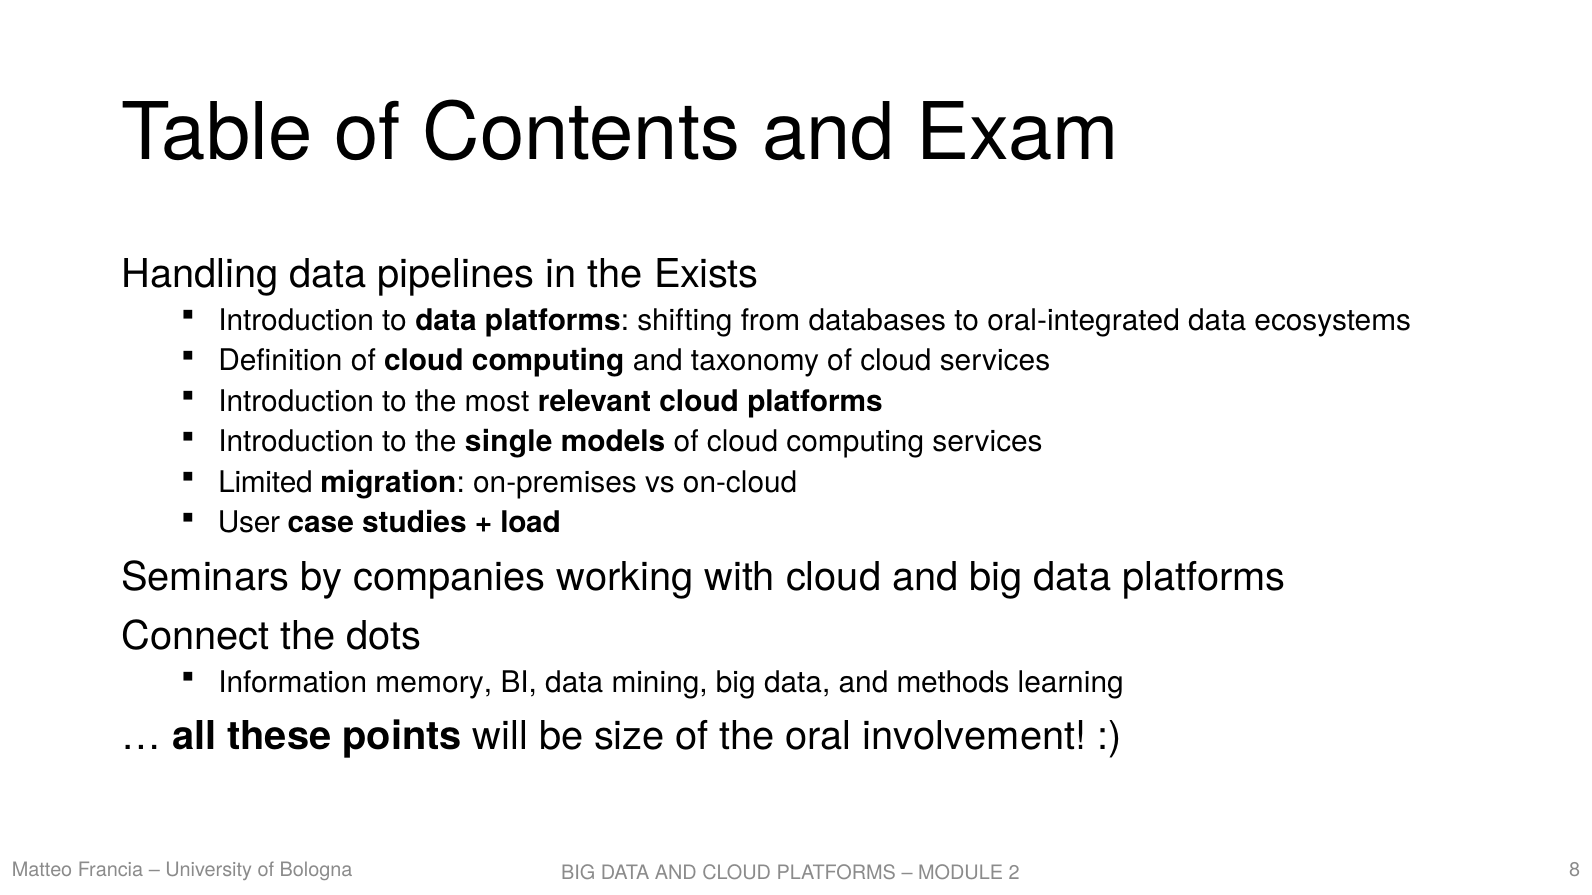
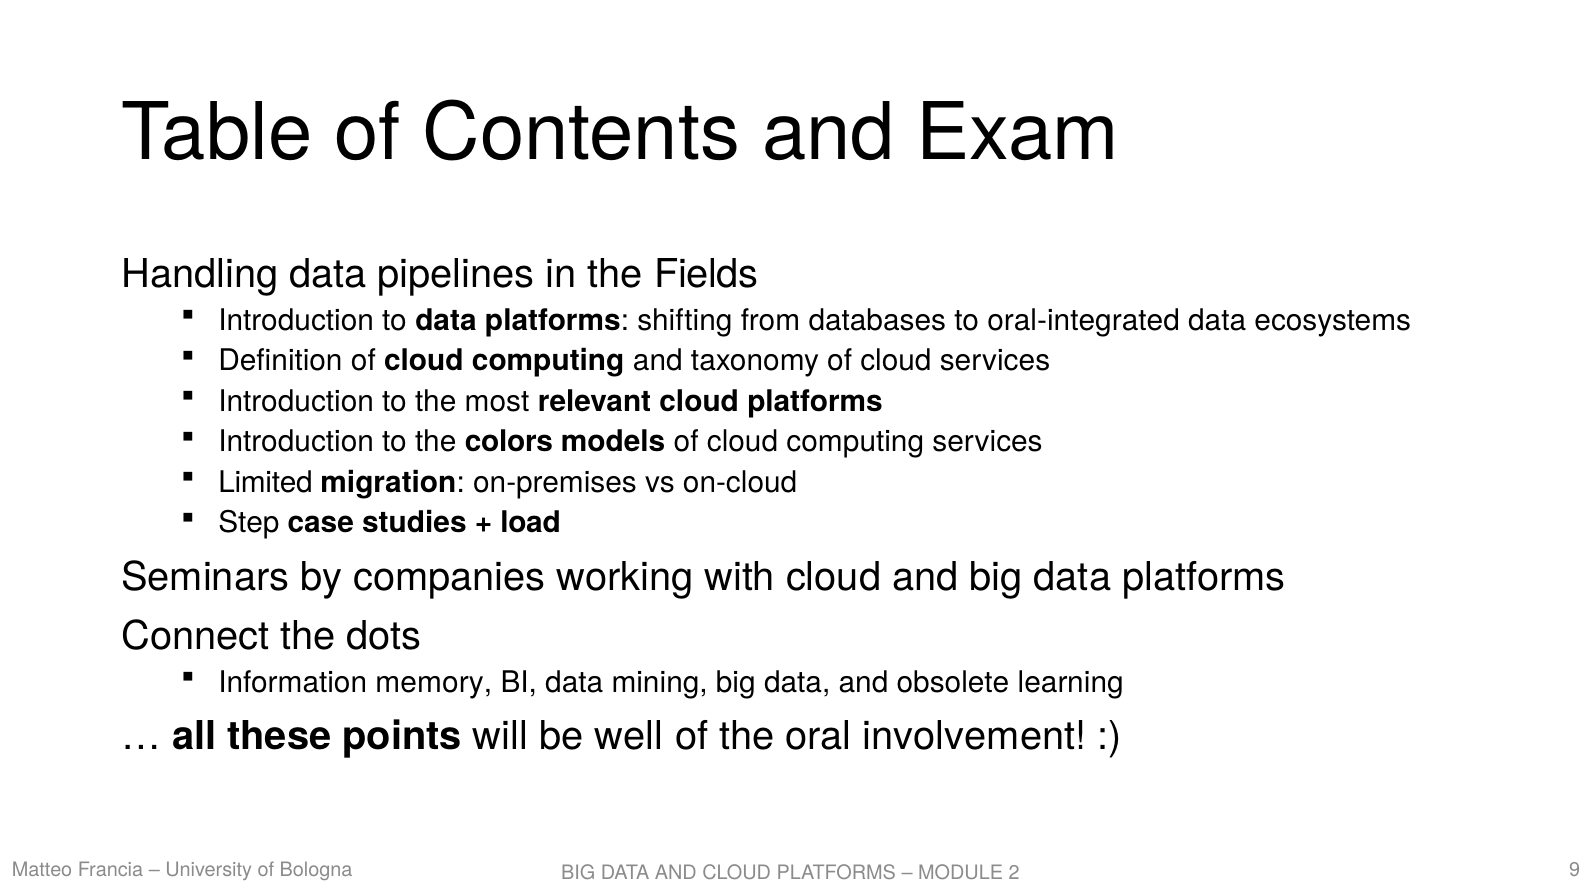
Exists: Exists -> Fields
single: single -> colors
User: User -> Step
methods: methods -> obsolete
size: size -> well
8: 8 -> 9
